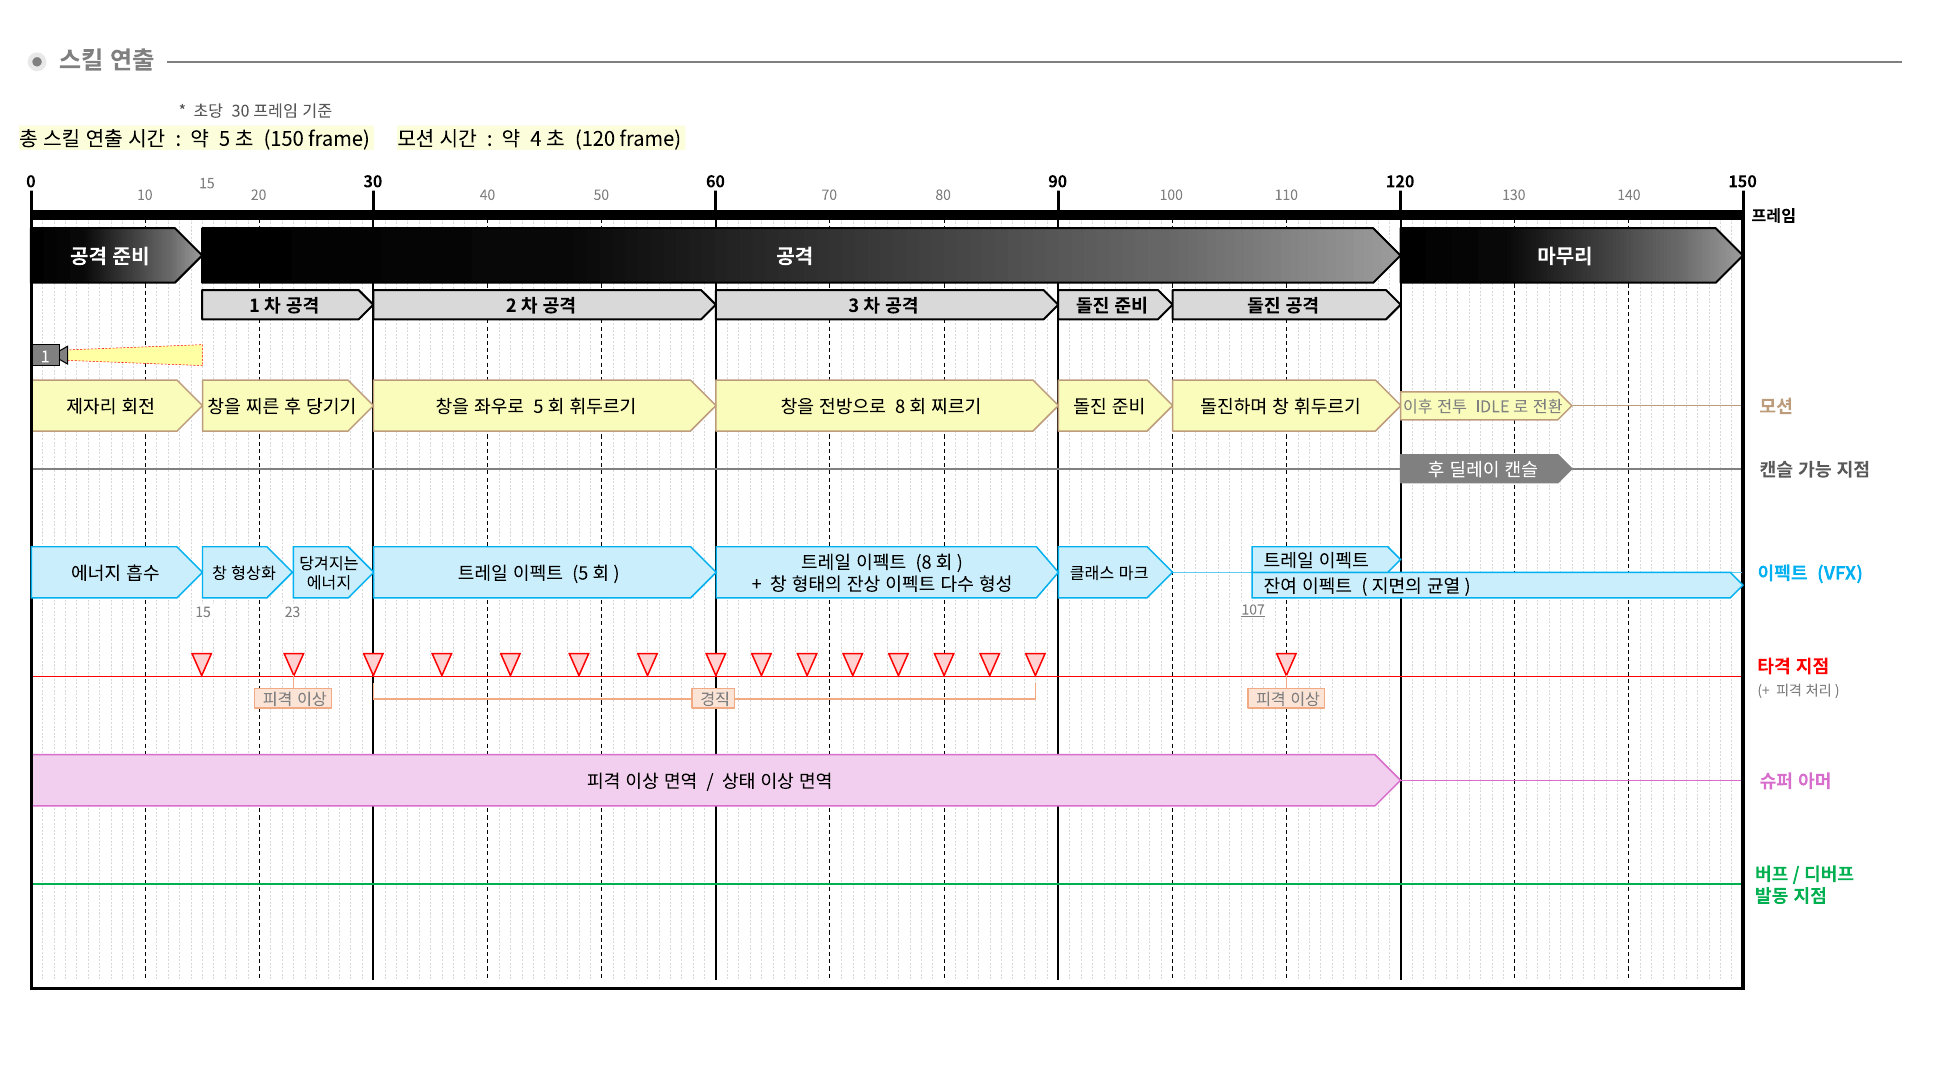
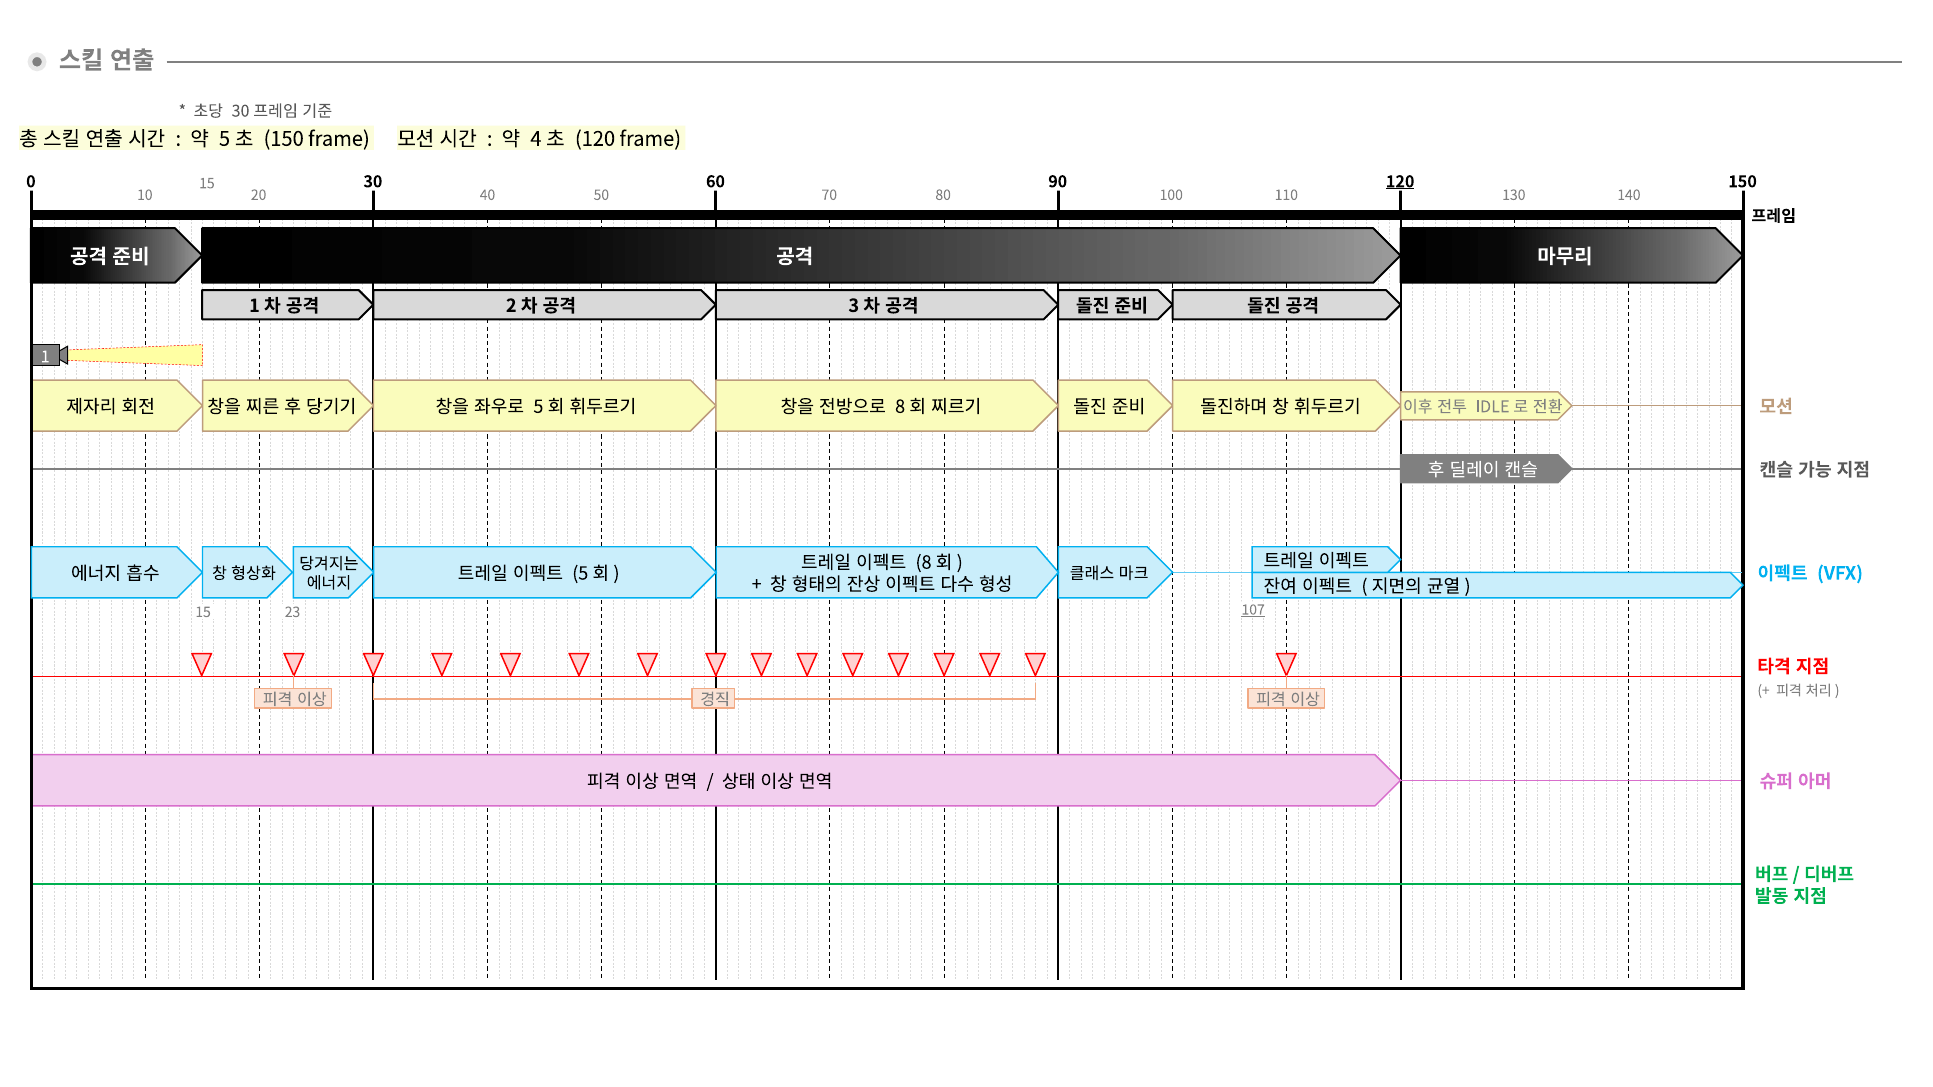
120 at (1400, 182) underline: none -> present
